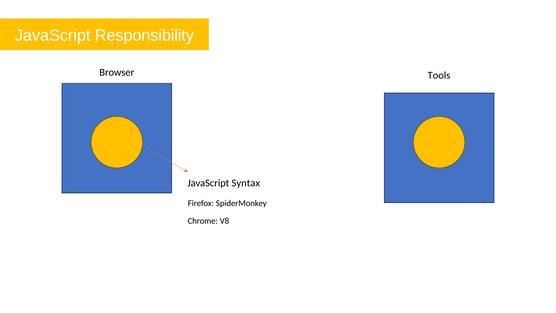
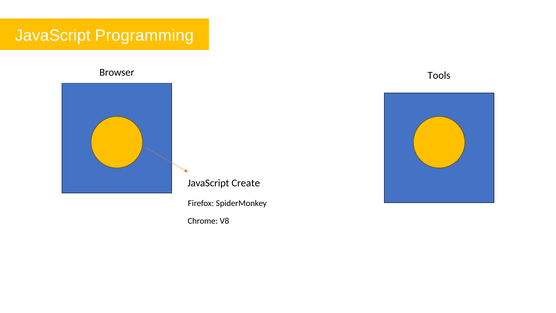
Responsibility: Responsibility -> Programming
Syntax: Syntax -> Create
